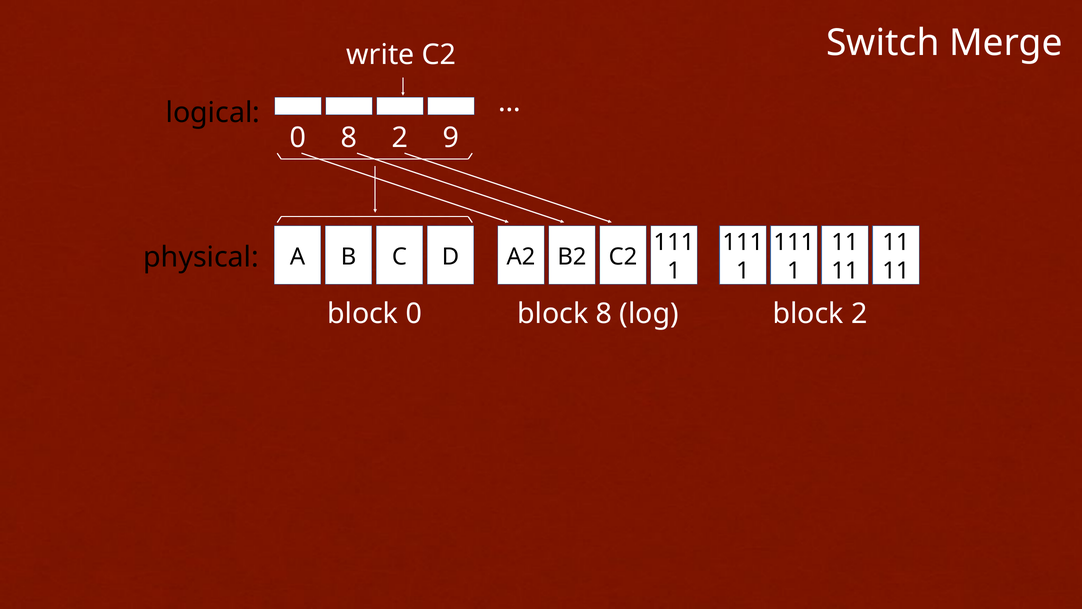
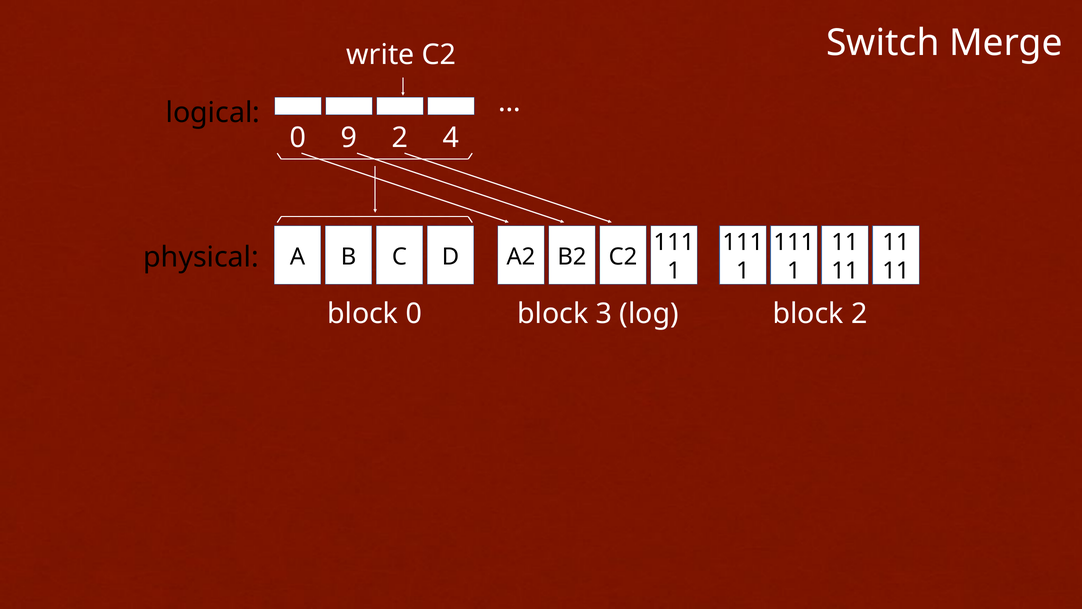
0 8: 8 -> 9
9: 9 -> 4
block 8: 8 -> 3
